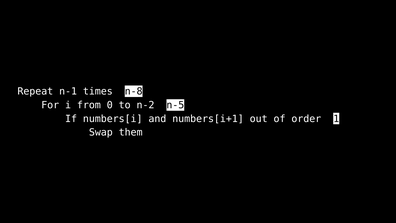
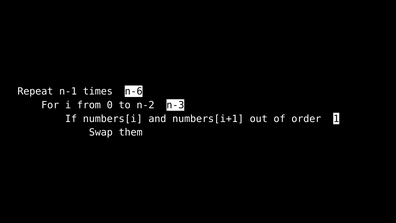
n-8: n-8 -> n-6
n-5: n-5 -> n-3
